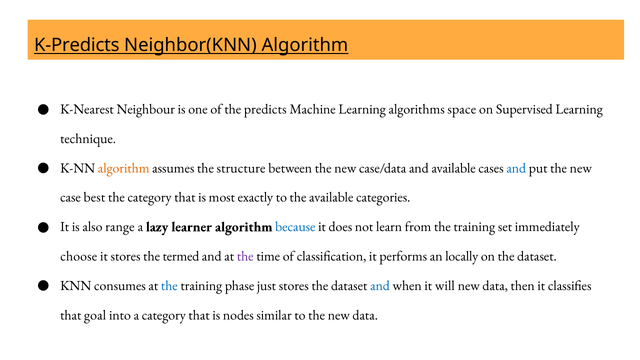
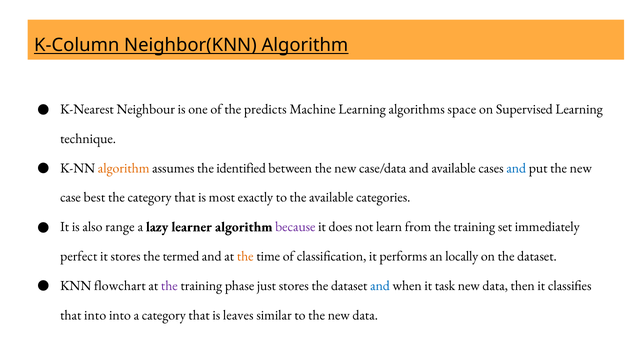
K-Predicts: K-Predicts -> K-Column
structure: structure -> identified
because colour: blue -> purple
choose: choose -> perfect
the at (245, 256) colour: purple -> orange
consumes: consumes -> flowchart
the at (169, 286) colour: blue -> purple
will: will -> task
that goal: goal -> into
nodes: nodes -> leaves
